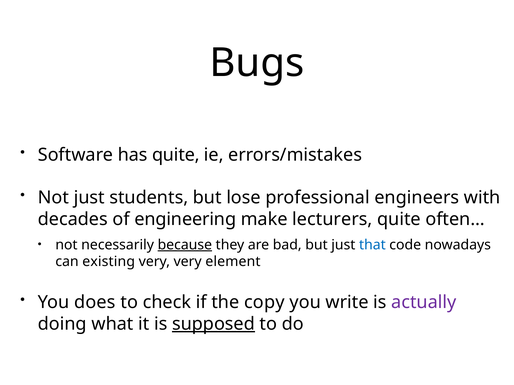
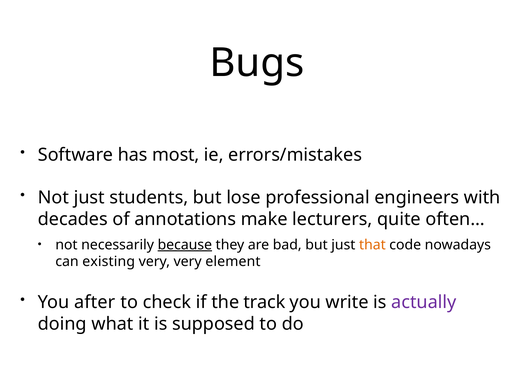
has quite: quite -> most
engineering: engineering -> annotations
that colour: blue -> orange
does: does -> after
copy: copy -> track
supposed underline: present -> none
